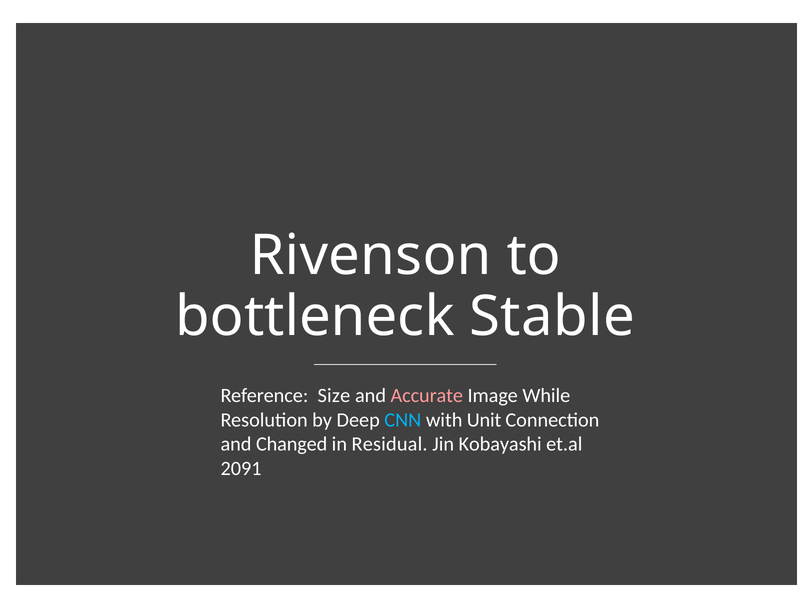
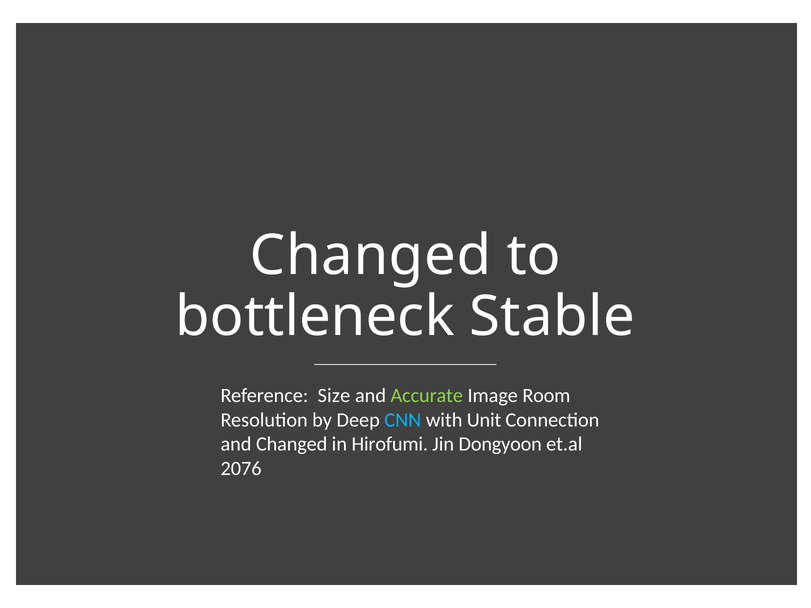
Rivenson at (371, 256): Rivenson -> Changed
Accurate colour: pink -> light green
While: While -> Room
Residual: Residual -> Hirofumi
Kobayashi: Kobayashi -> Dongyoon
2091: 2091 -> 2076
